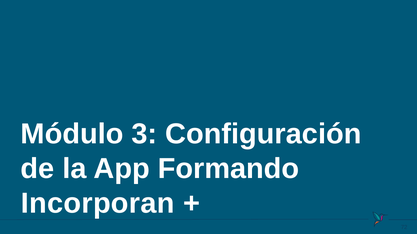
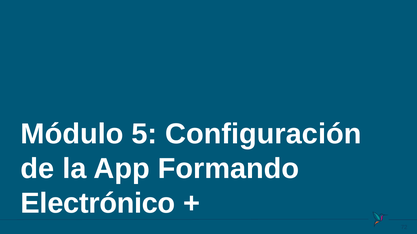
3: 3 -> 5
Incorporan: Incorporan -> Electrónico
